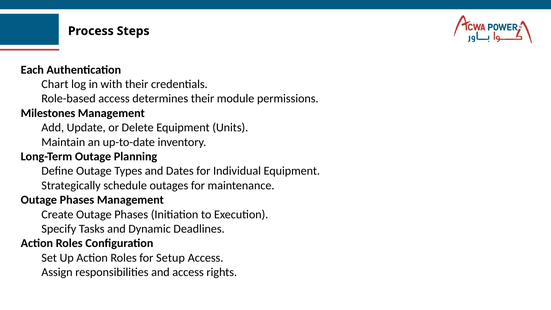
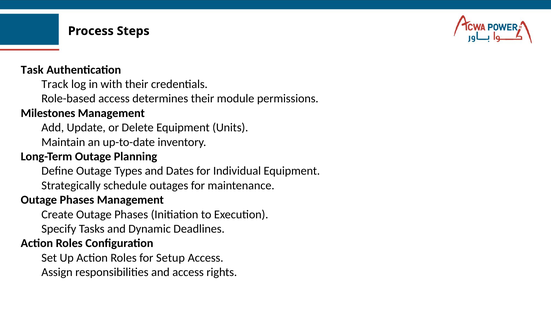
Each: Each -> Task
Chart: Chart -> Track
